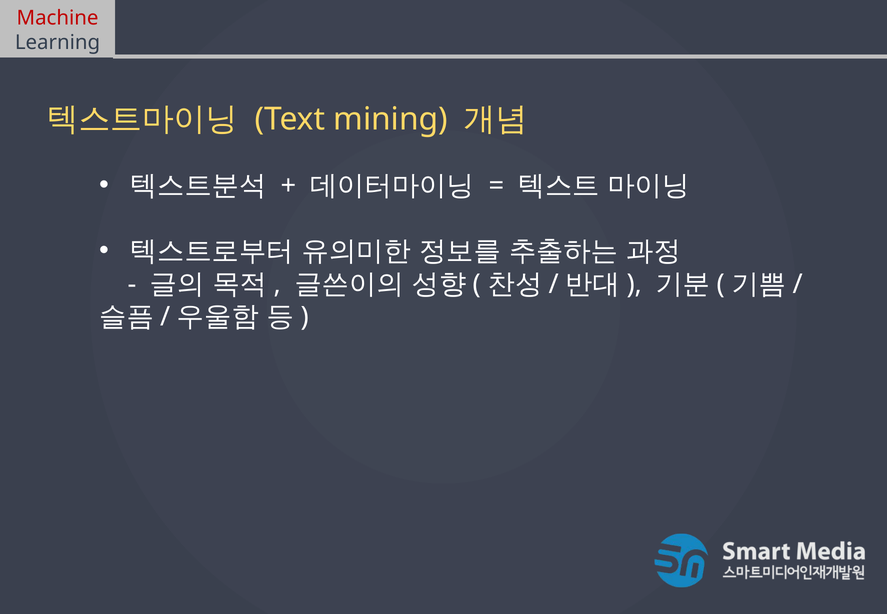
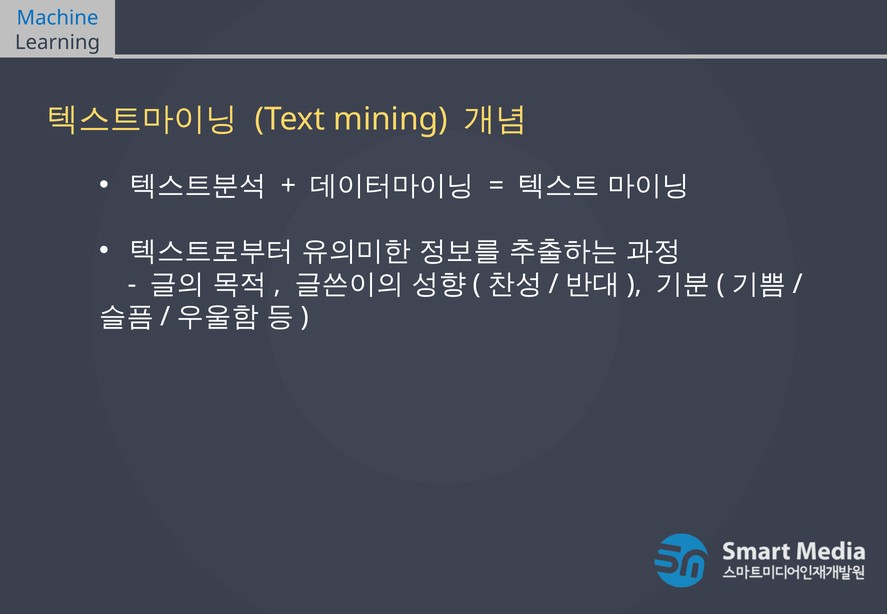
Machine colour: red -> blue
